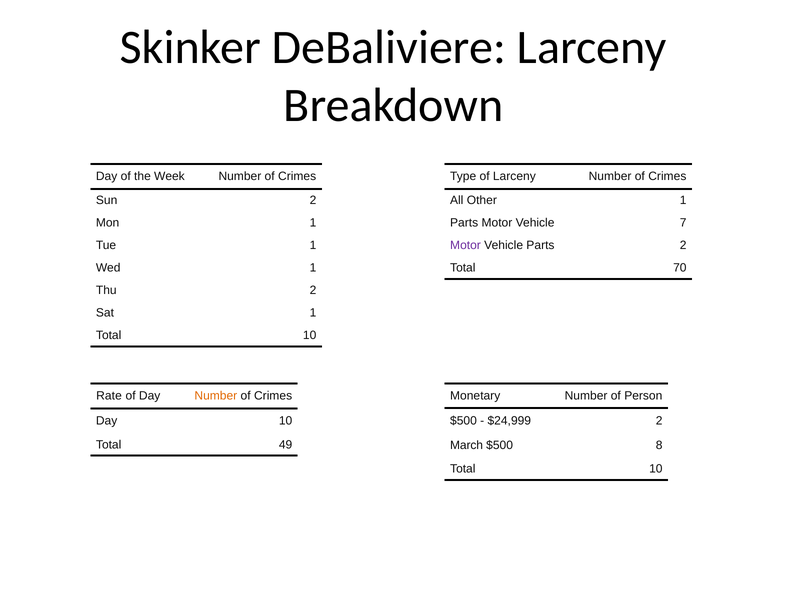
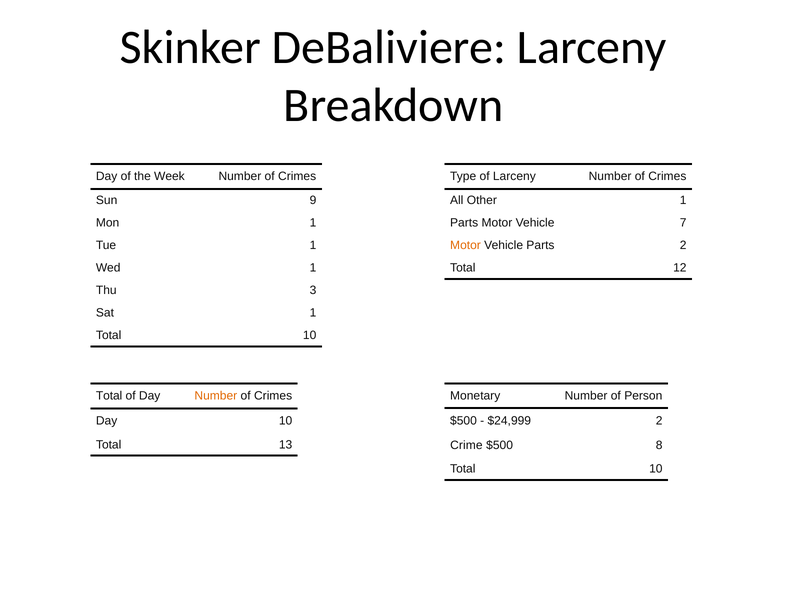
Sun 2: 2 -> 9
Motor at (465, 245) colour: purple -> orange
70: 70 -> 12
Thu 2: 2 -> 3
Rate at (109, 396): Rate -> Total
49: 49 -> 13
March: March -> Crime
